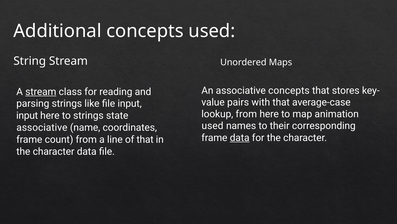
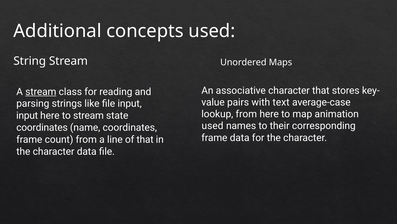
associative concepts: concepts -> character
with that: that -> text
to strings: strings -> stream
associative at (42, 127): associative -> coordinates
data at (240, 137) underline: present -> none
